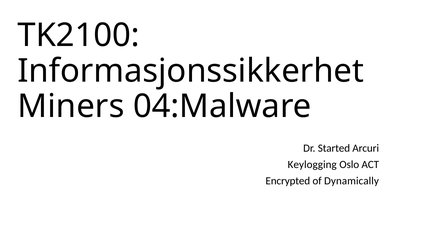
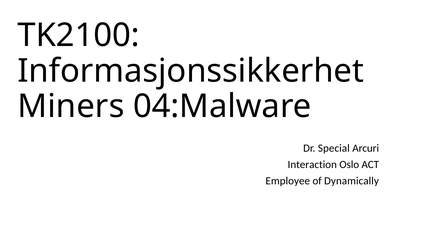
Started: Started -> Special
Keylogging: Keylogging -> Interaction
Encrypted: Encrypted -> Employee
